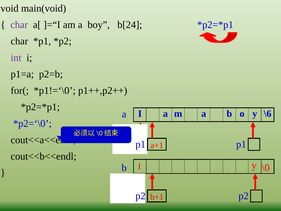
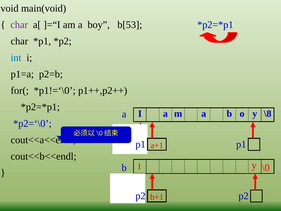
b[24: b[24 -> b[53
int colour: purple -> blue
\6: \6 -> \8
